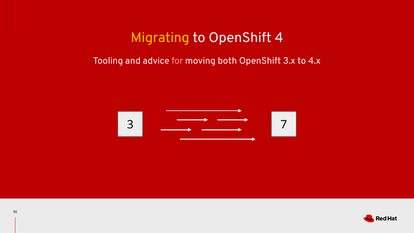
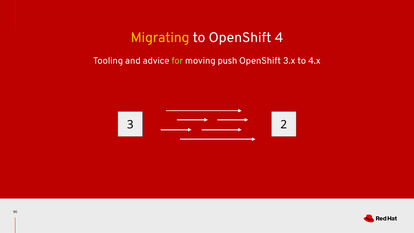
for colour: pink -> light green
both: both -> push
7: 7 -> 2
